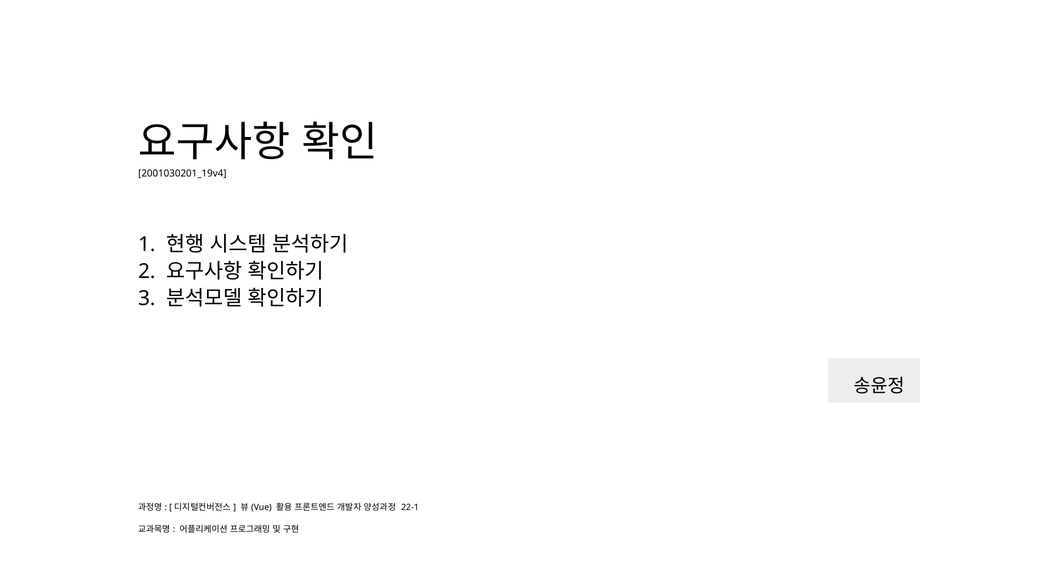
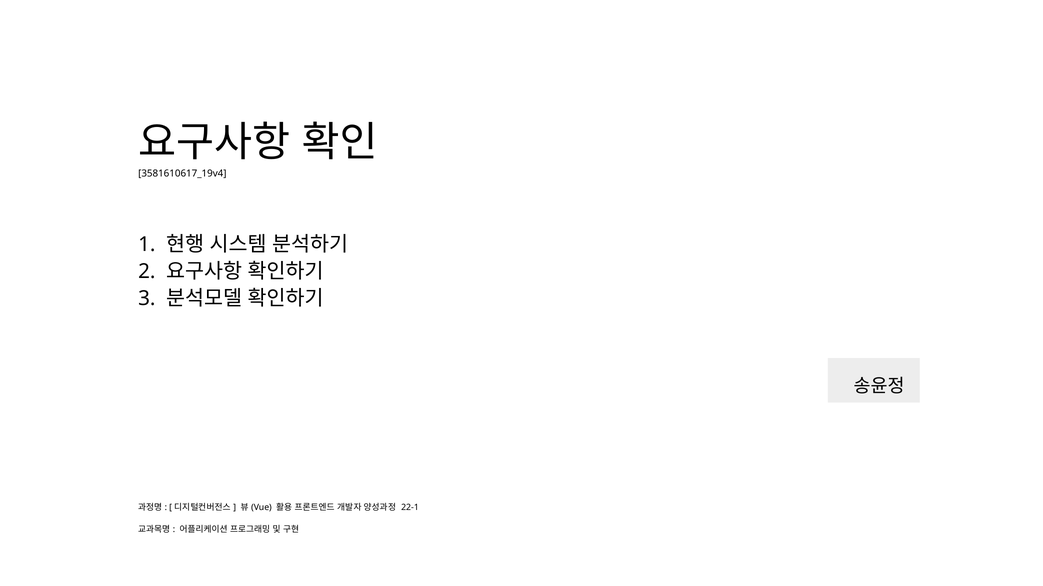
2001030201_19v4: 2001030201_19v4 -> 3581610617_19v4
